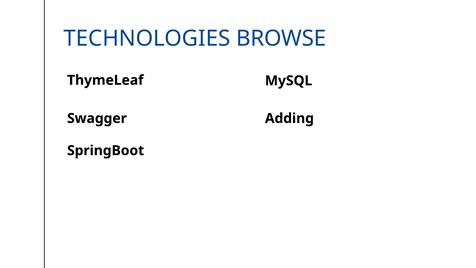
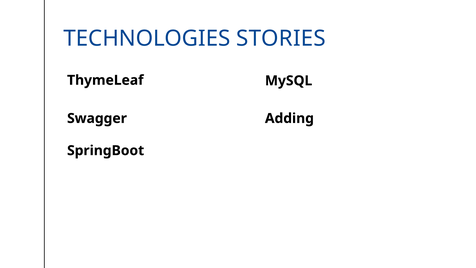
BROWSE: BROWSE -> STORIES
